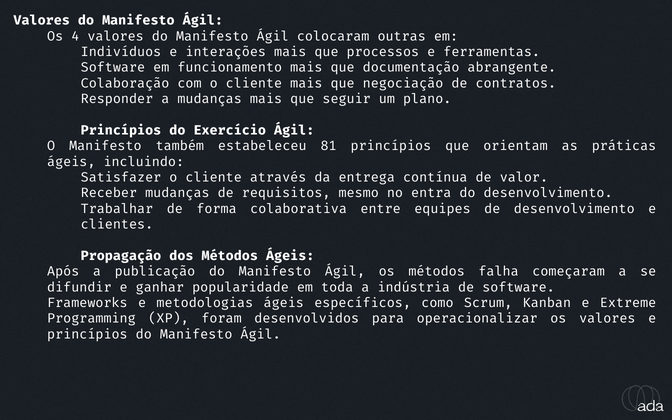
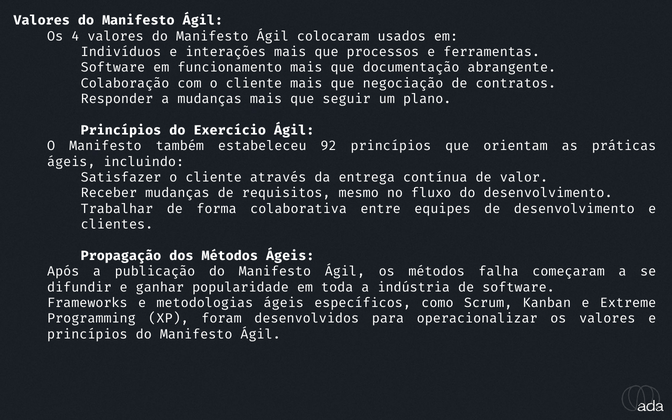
outras: outras -> usados
81: 81 -> 92
entra: entra -> fluxo
